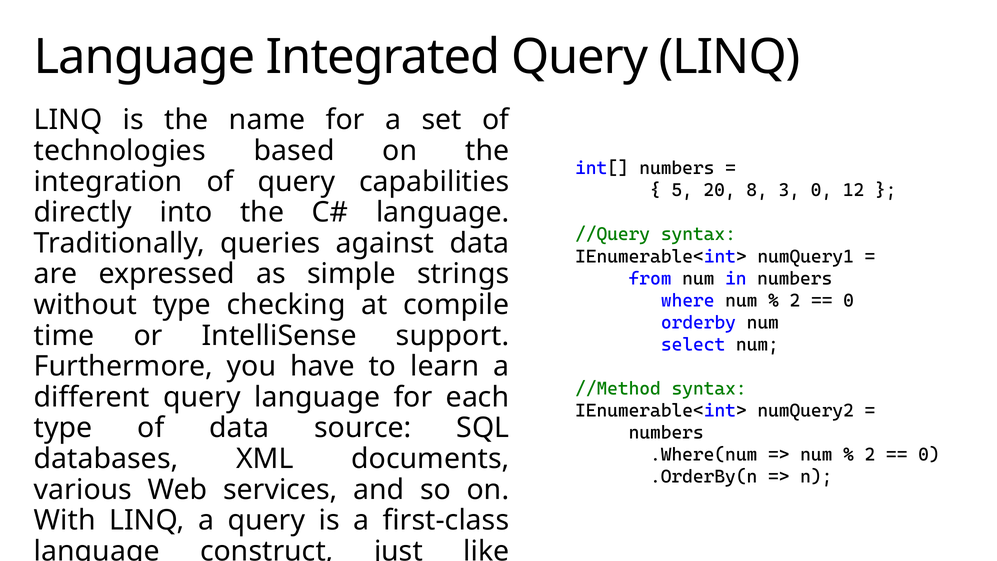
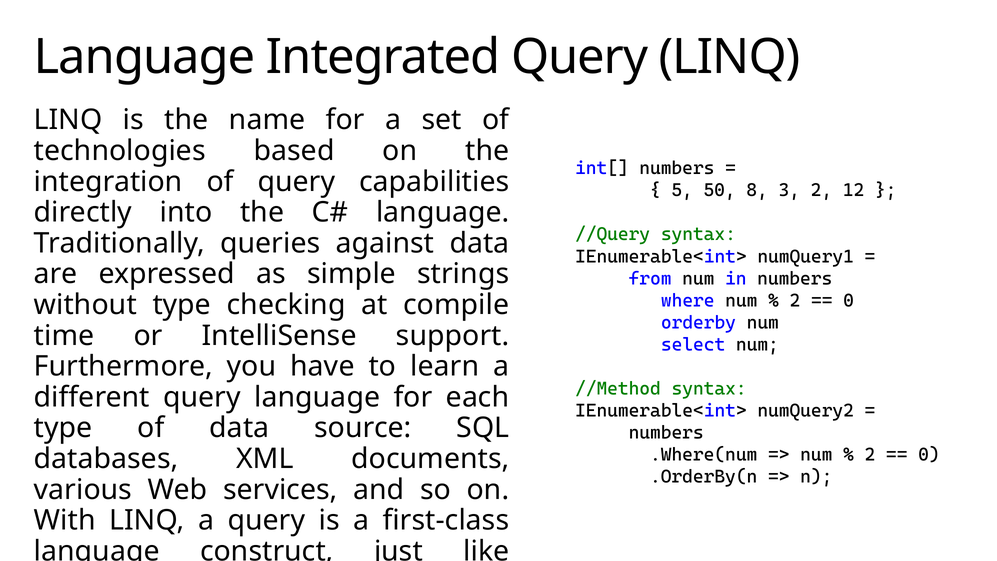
20: 20 -> 50
3 0: 0 -> 2
